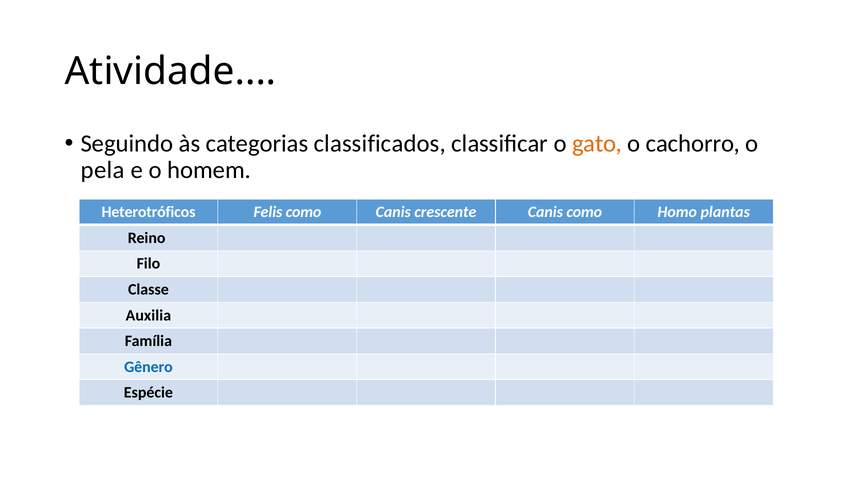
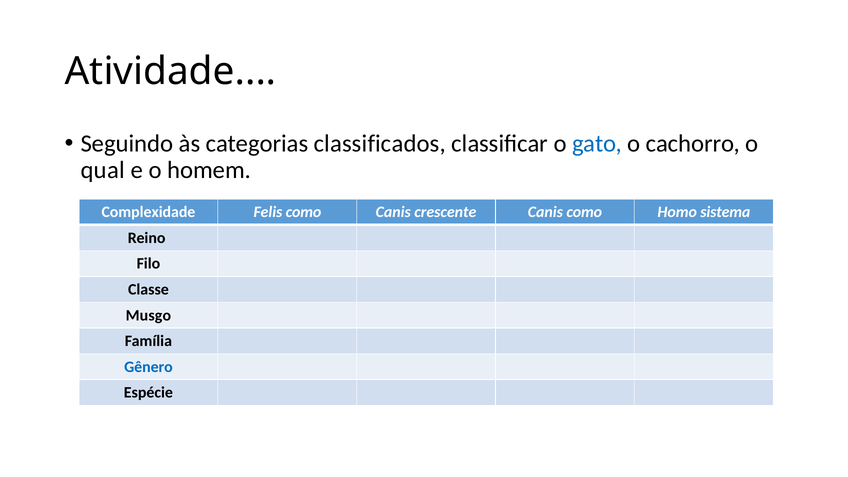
gato colour: orange -> blue
pela: pela -> qual
Heterotróficos: Heterotróficos -> Complexidade
plantas: plantas -> sistema
Auxilia: Auxilia -> Musgo
